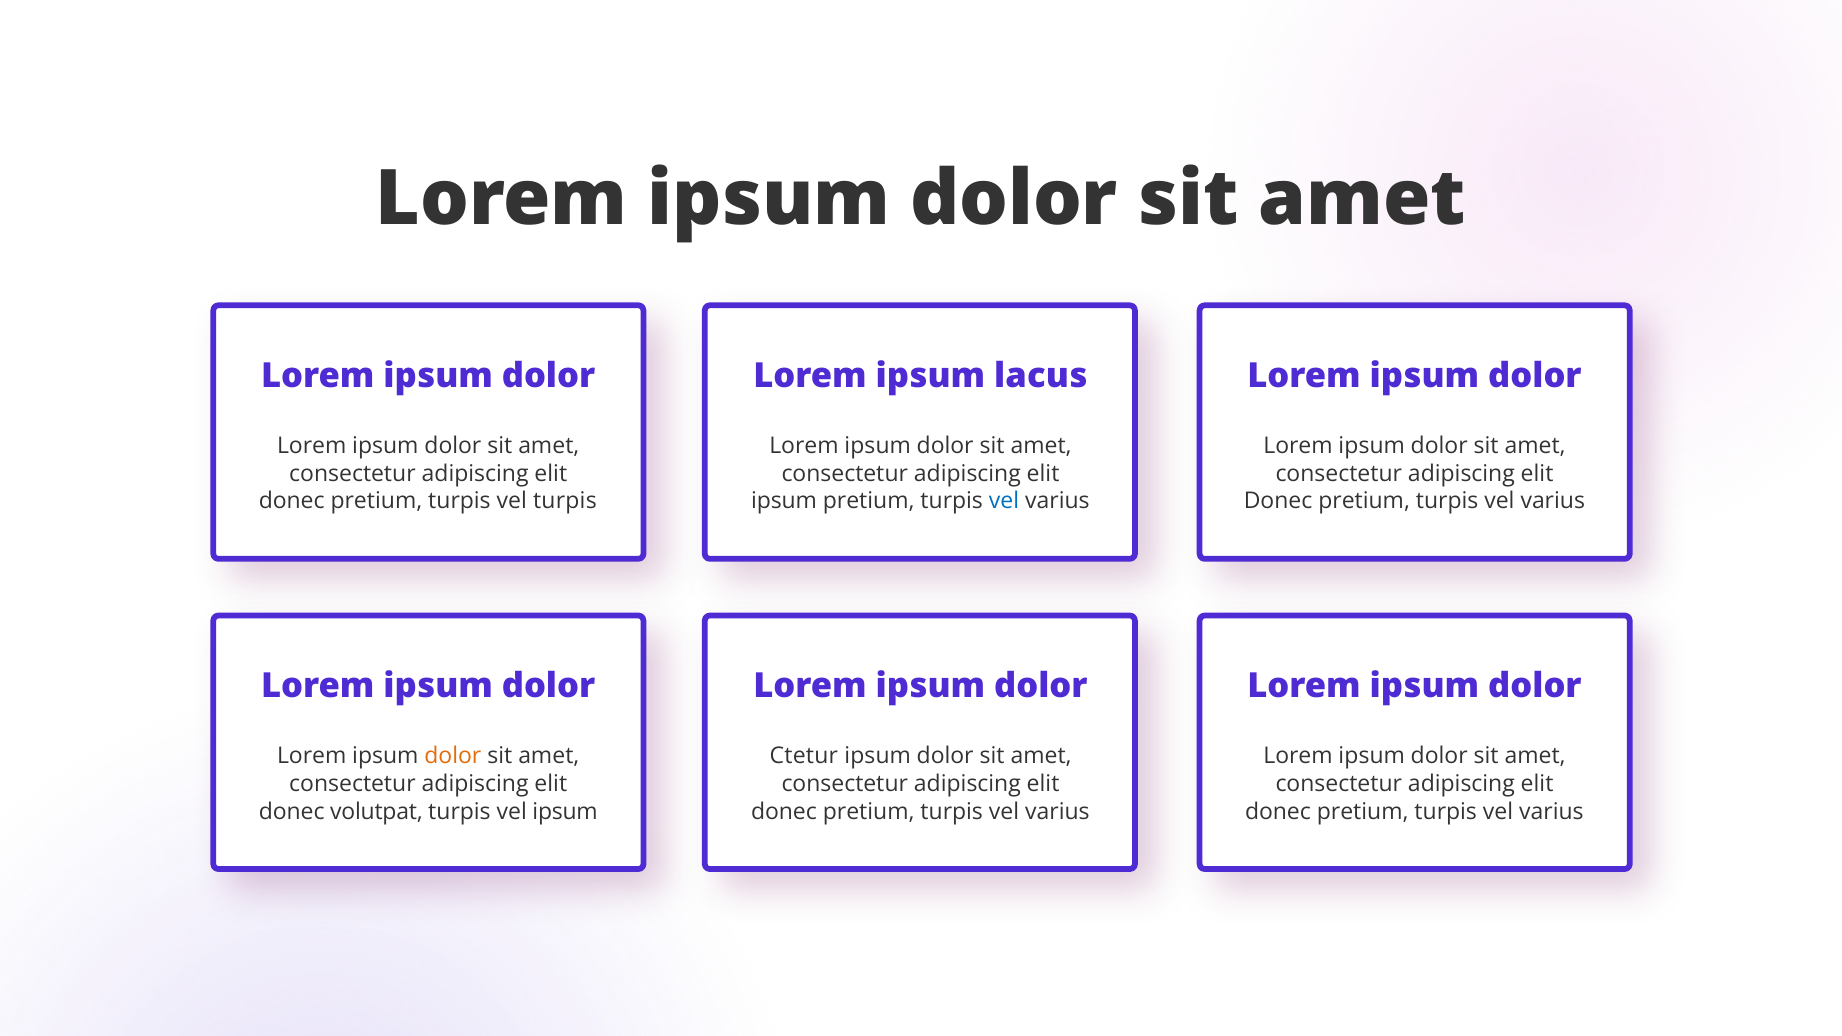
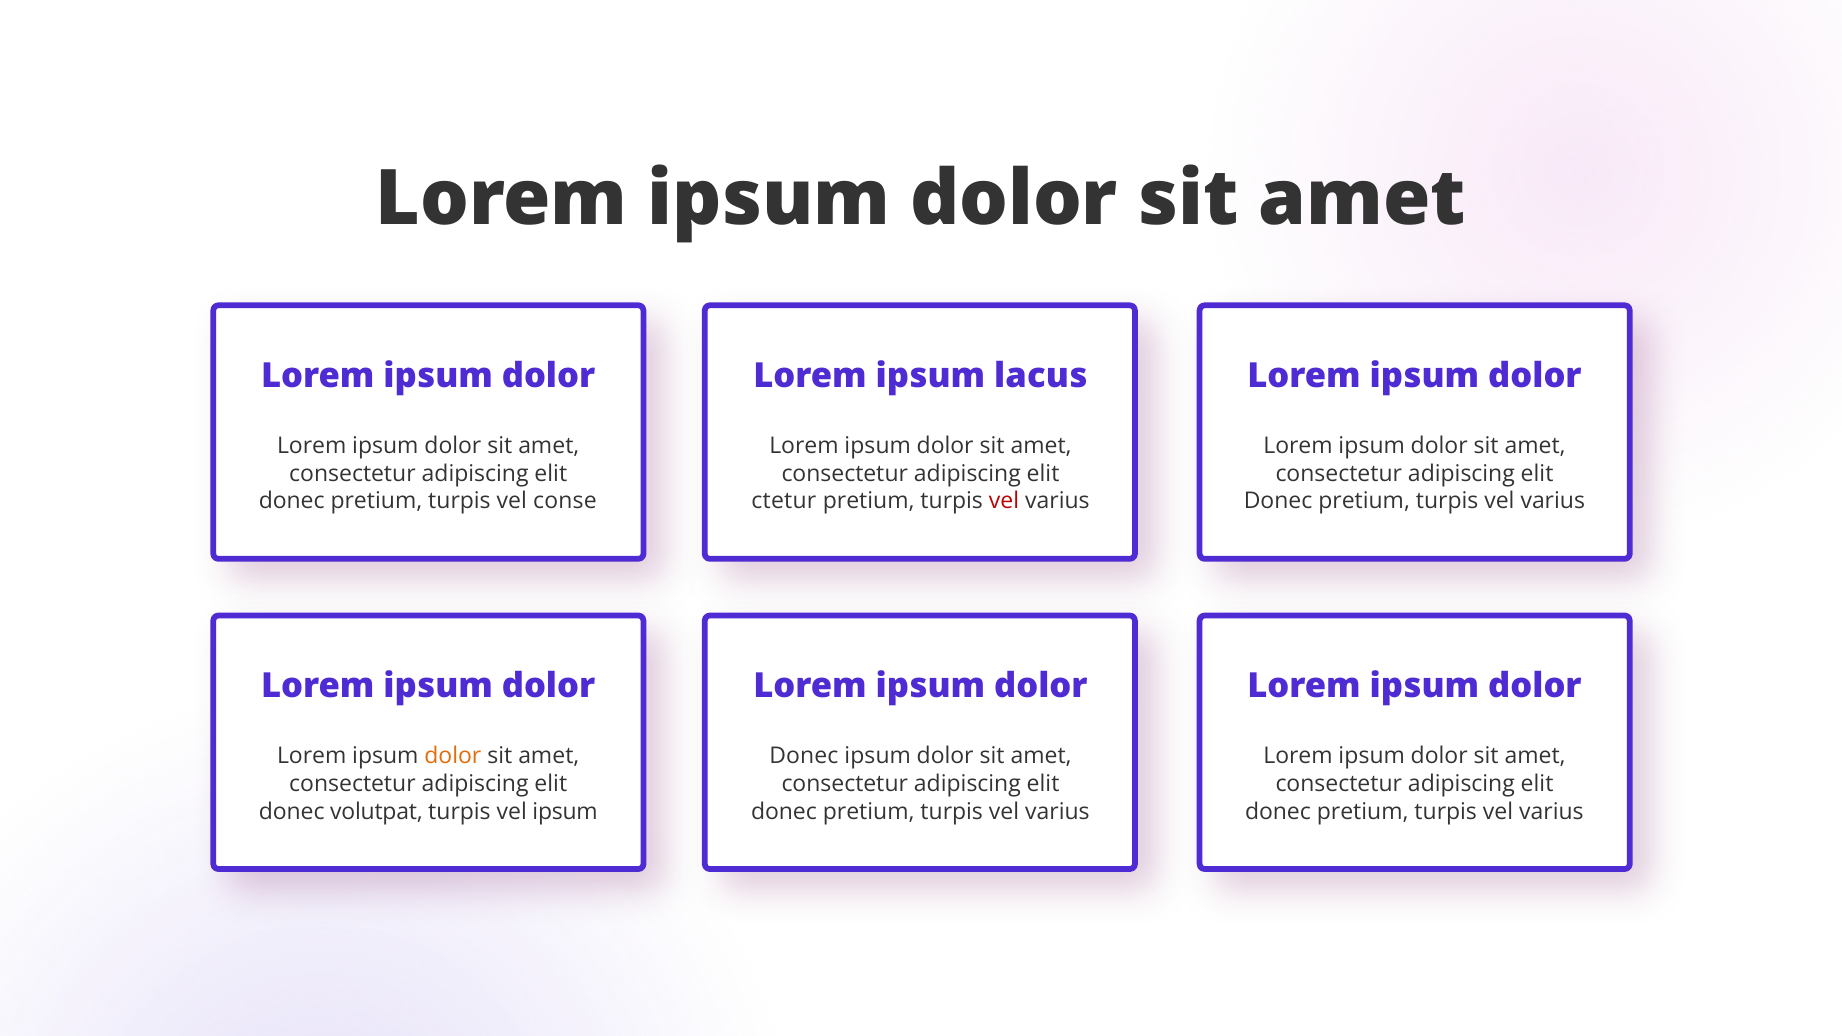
vel turpis: turpis -> conse
ipsum at (784, 501): ipsum -> ctetur
vel at (1004, 501) colour: blue -> red
Ctetur at (804, 756): Ctetur -> Donec
